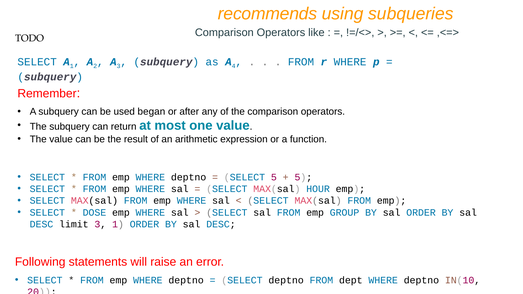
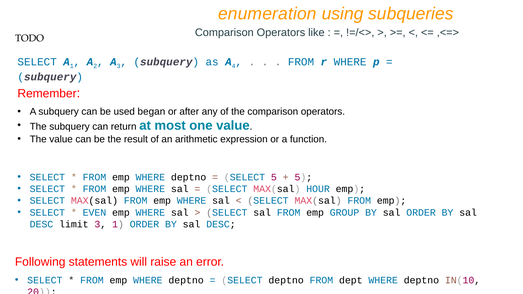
recommends: recommends -> enumeration
DOSE: DOSE -> EVEN
